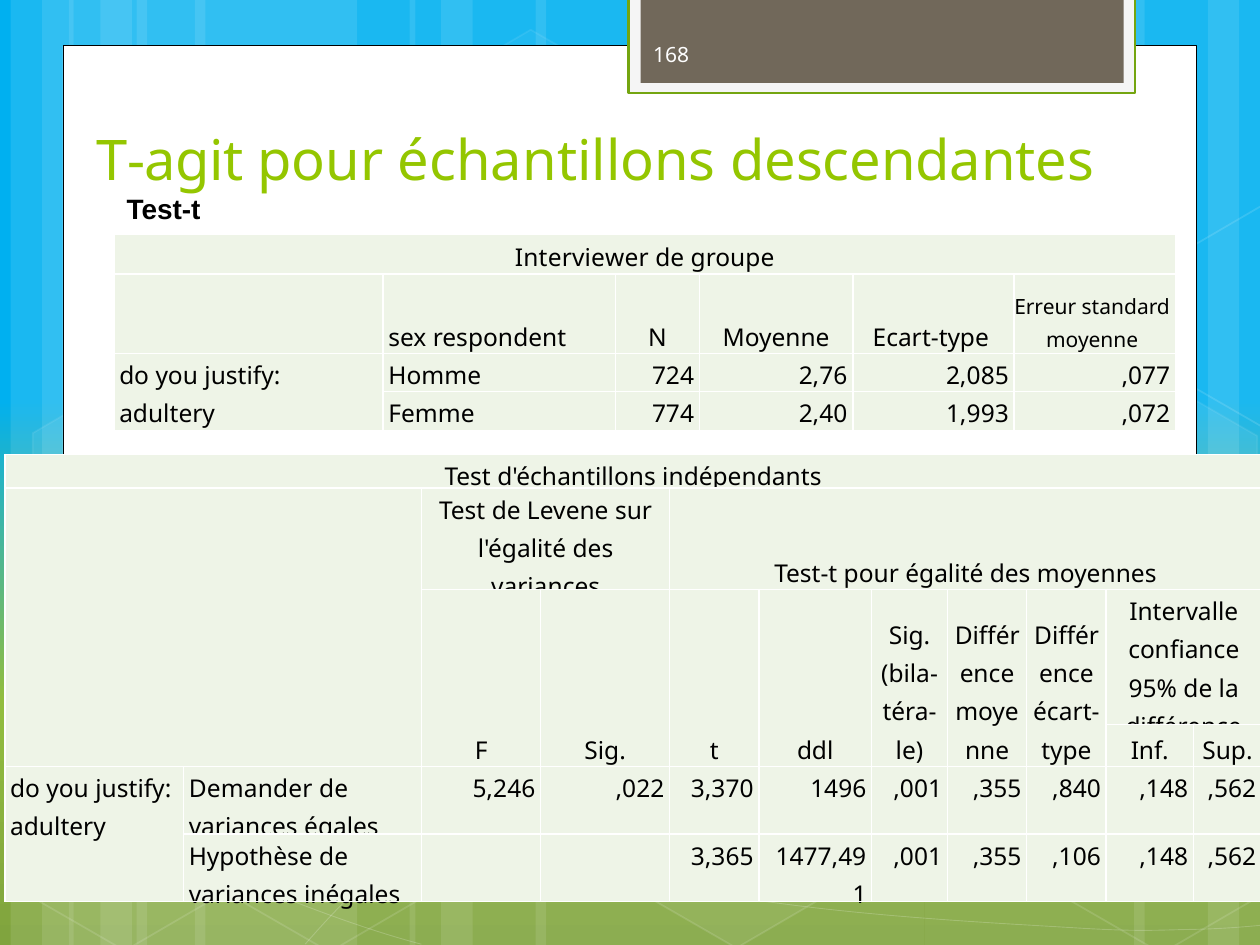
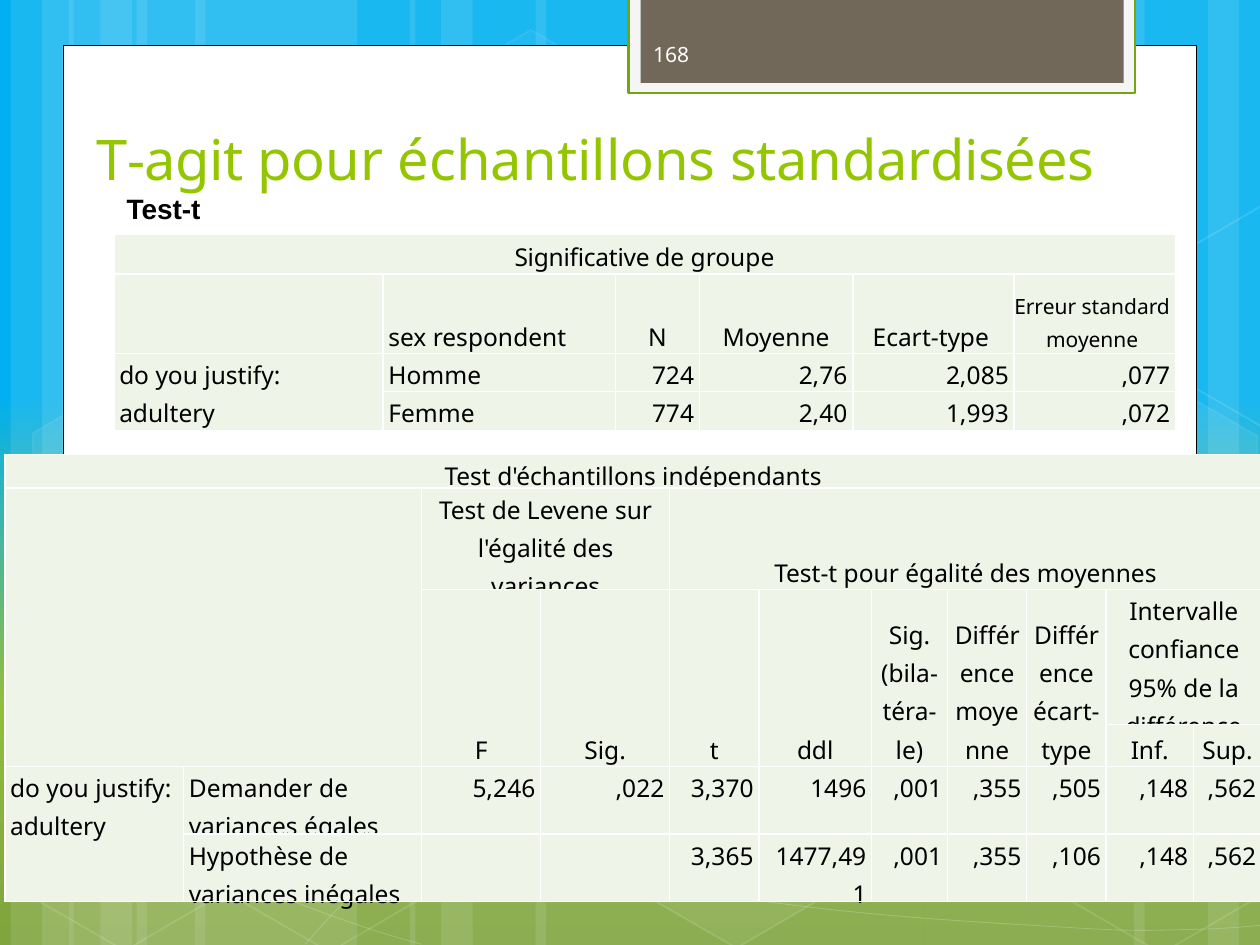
descendantes: descendantes -> standardisées
Interviewer: Interviewer -> Significative
,840: ,840 -> ,505
